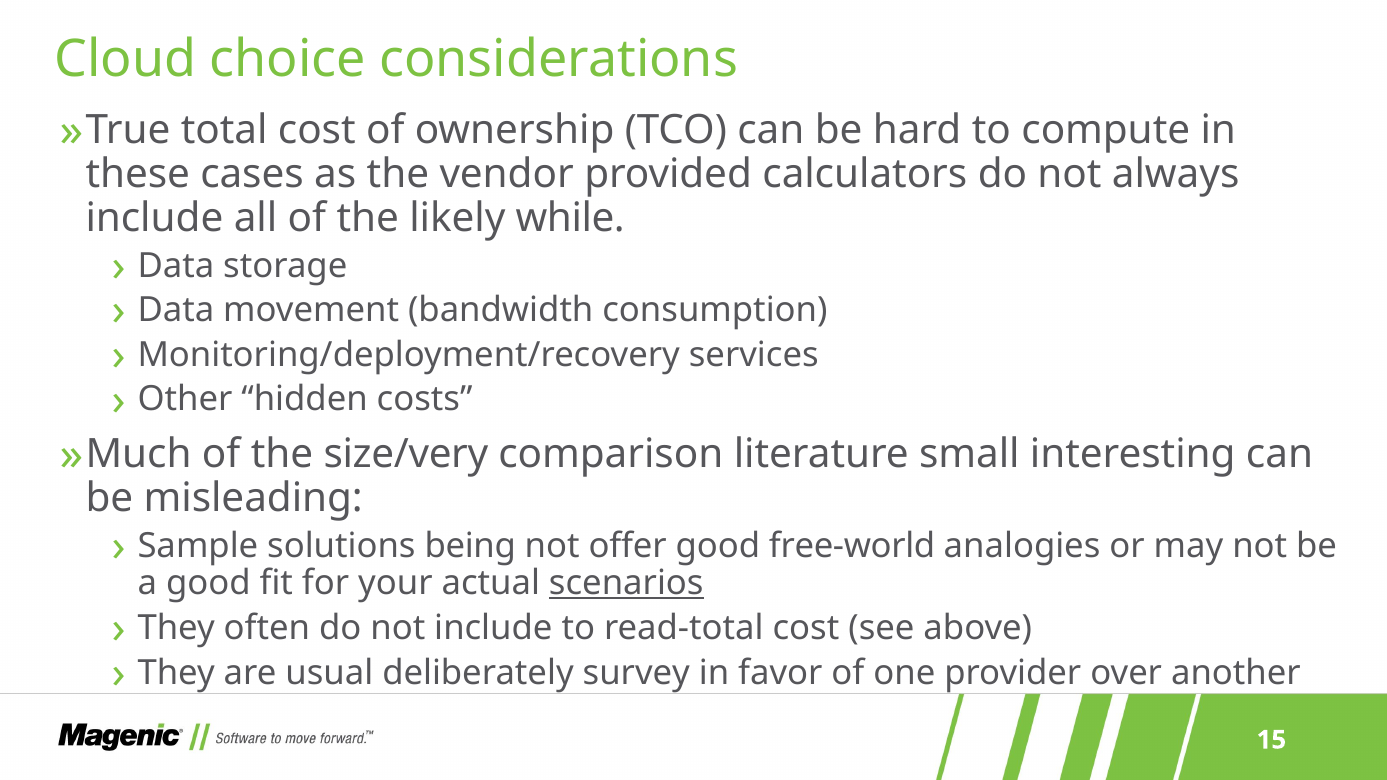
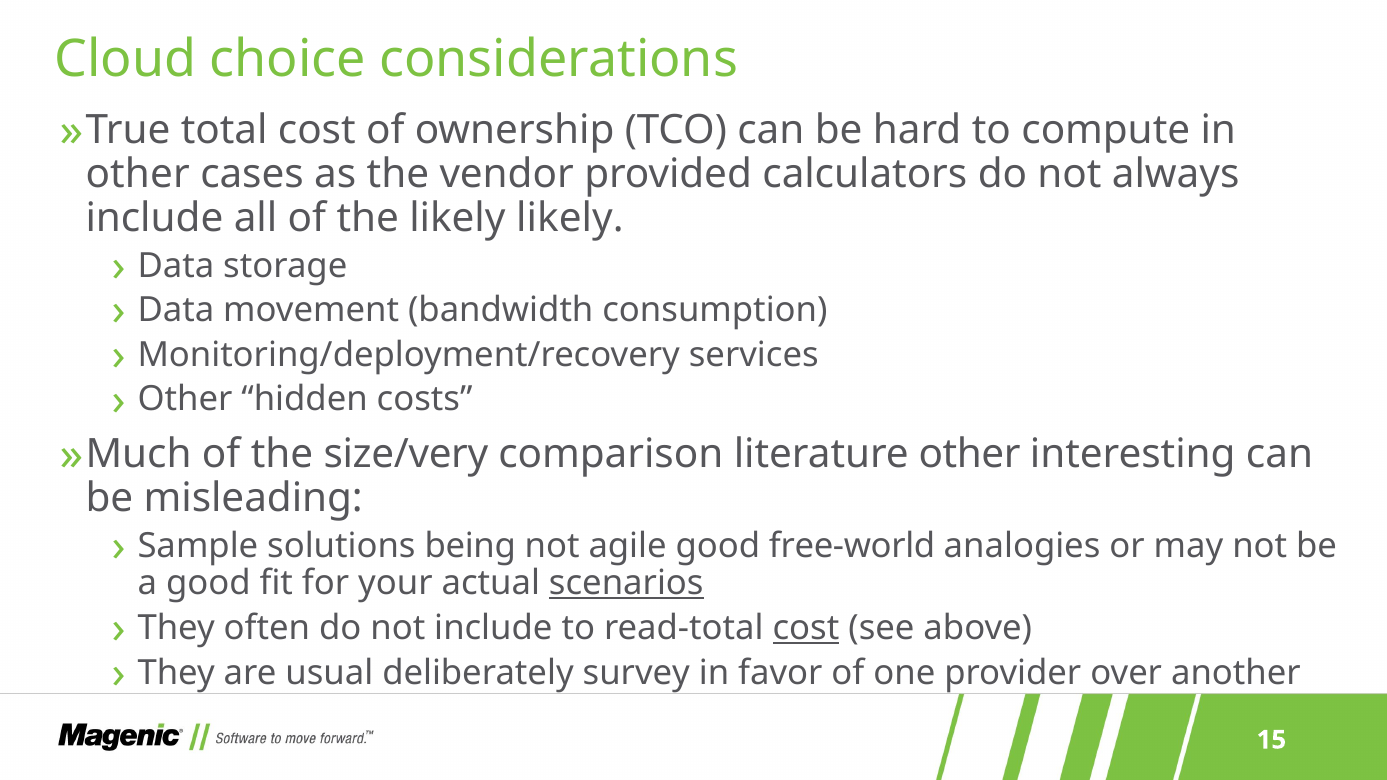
these at (138, 174): these -> other
likely while: while -> likely
literature small: small -> other
offer: offer -> agile
cost at (806, 628) underline: none -> present
